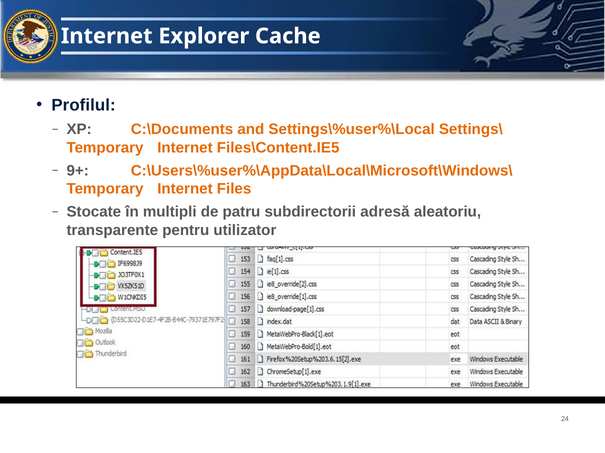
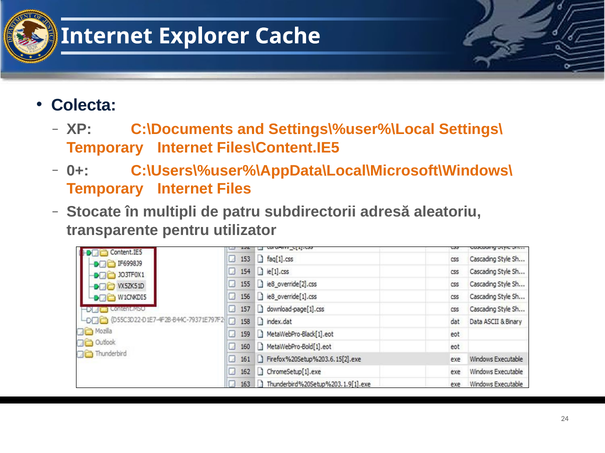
Profilul: Profilul -> Colecta
9+: 9+ -> 0+
